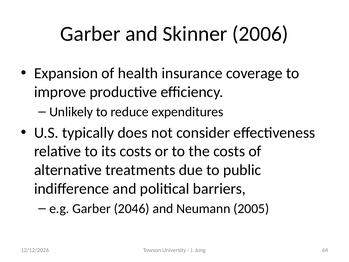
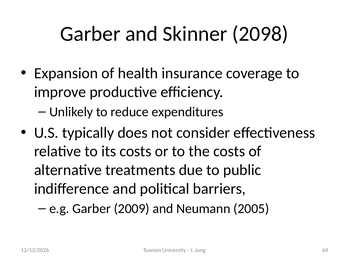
2006: 2006 -> 2098
2046: 2046 -> 2009
